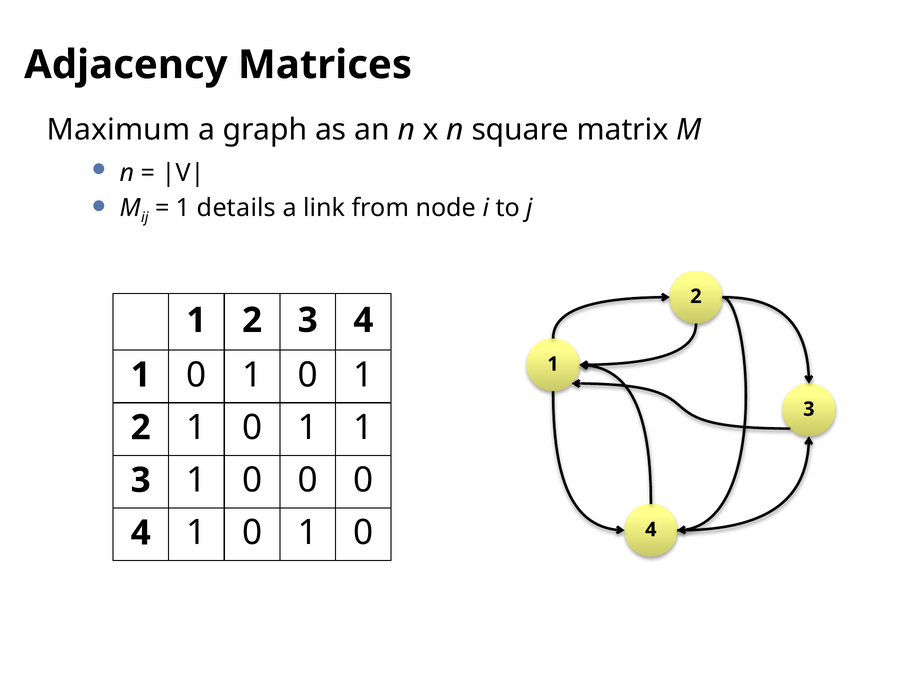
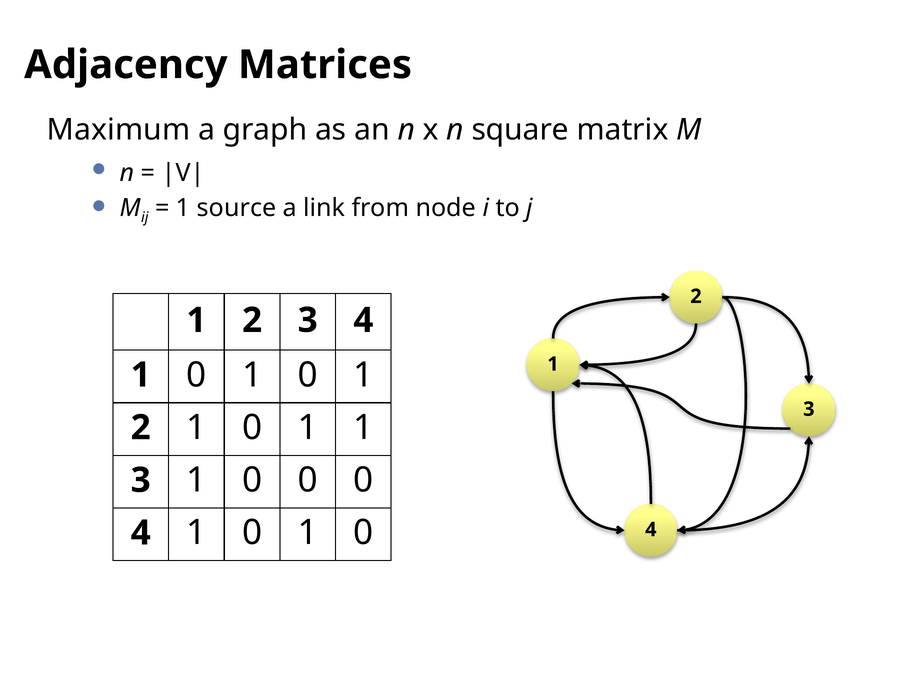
details: details -> source
